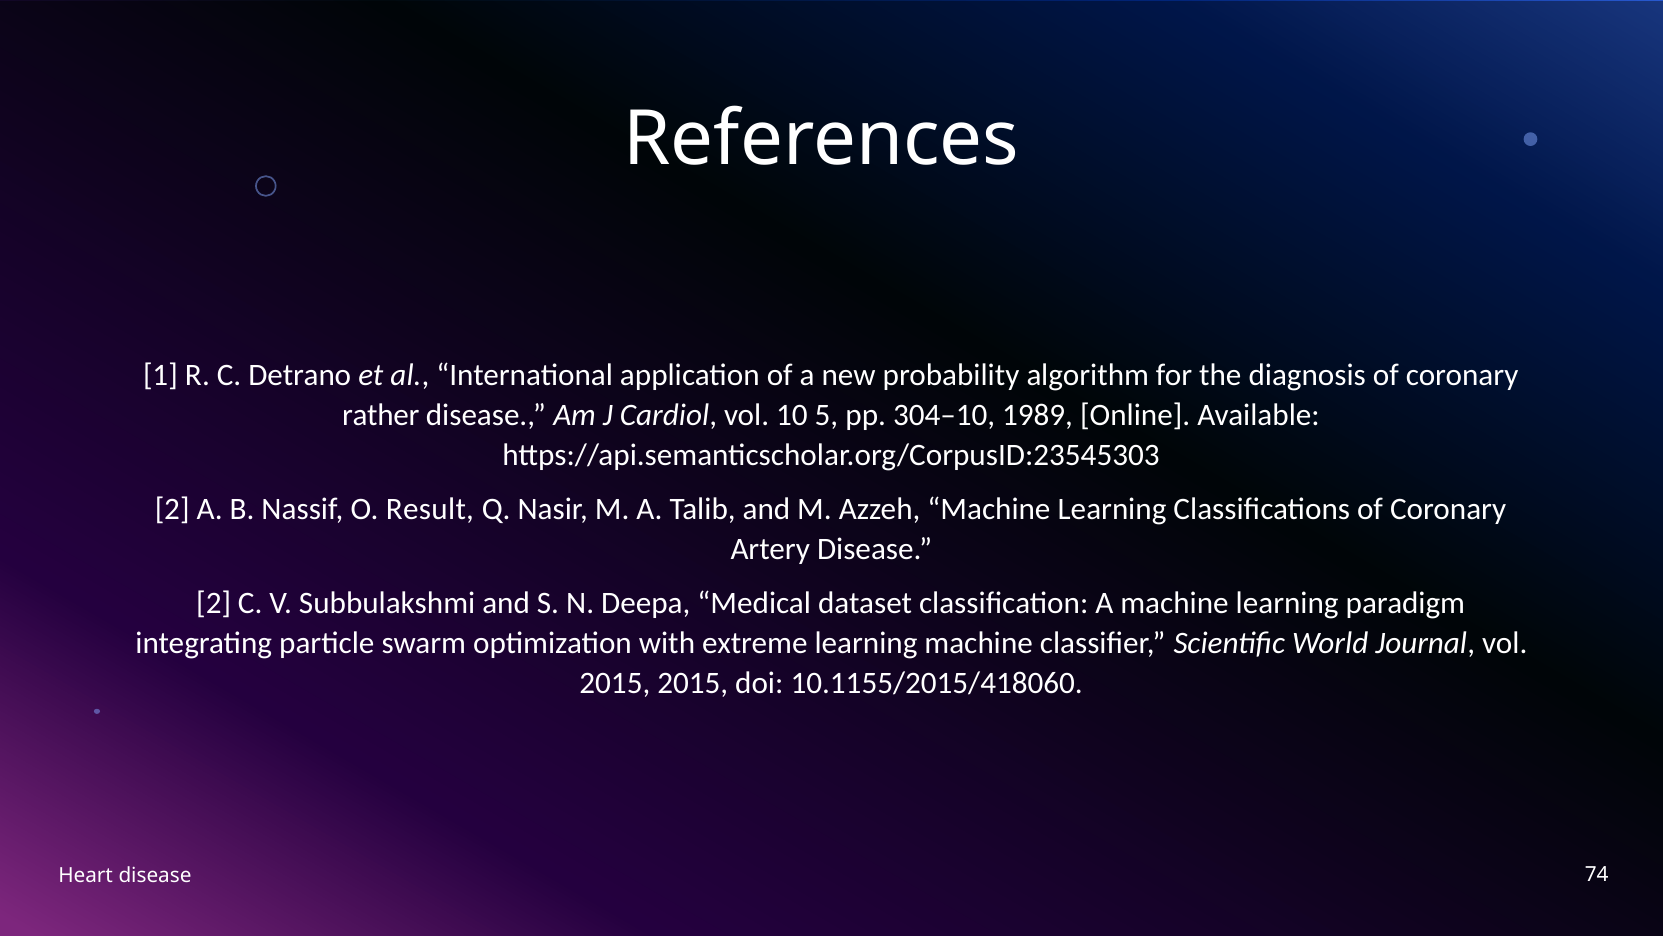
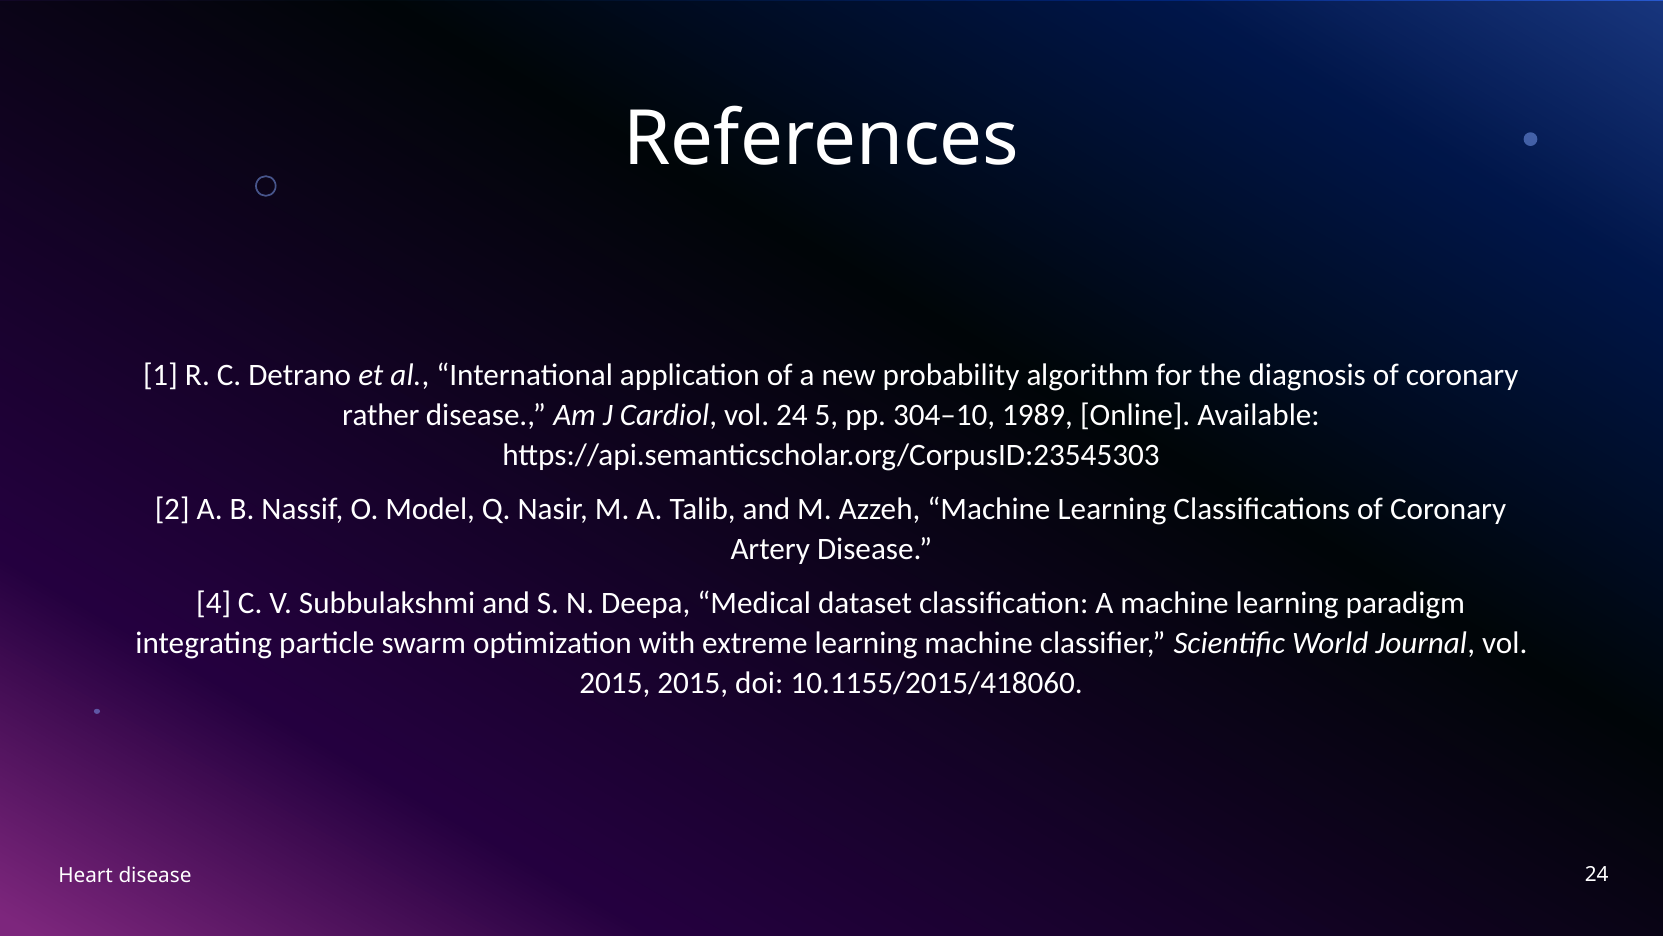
vol 10: 10 -> 24
Result: Result -> Model
2 at (214, 603): 2 -> 4
disease 74: 74 -> 24
